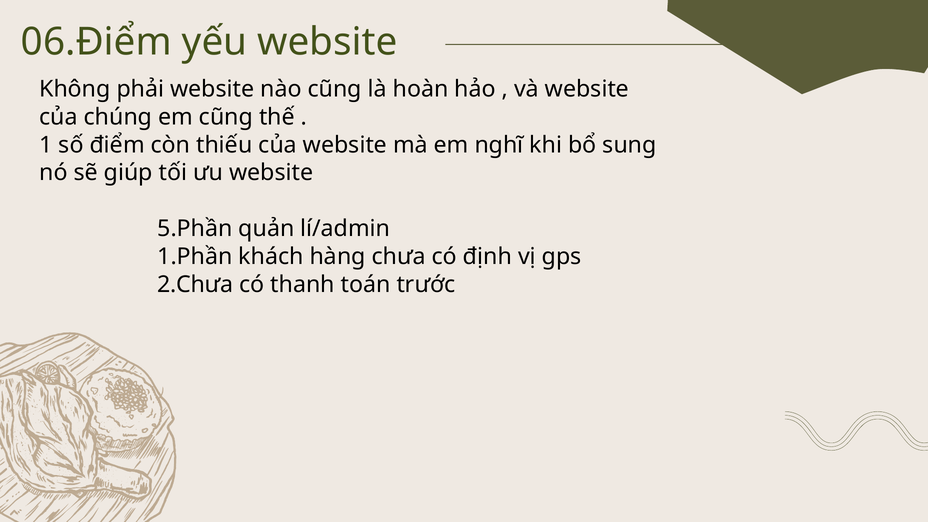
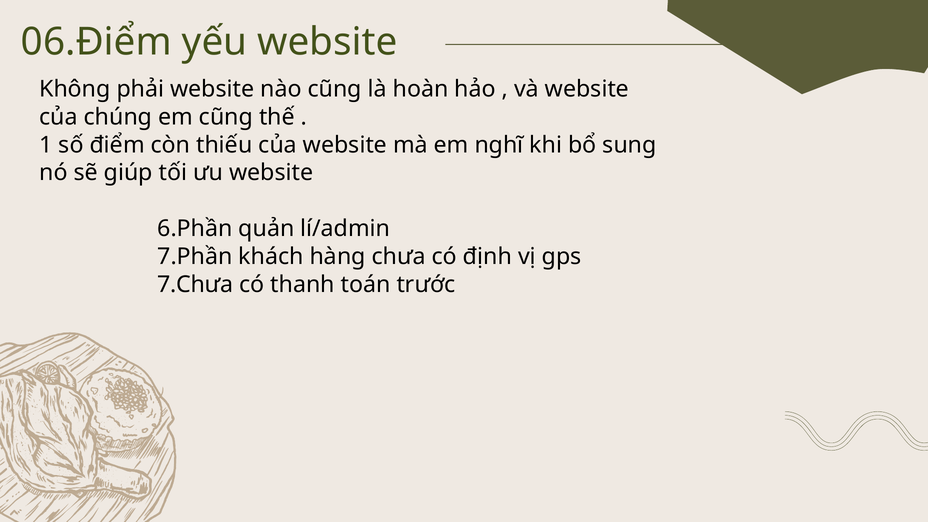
5.Phần: 5.Phần -> 6.Phần
1.Phần: 1.Phần -> 7.Phần
2.Chưa: 2.Chưa -> 7.Chưa
